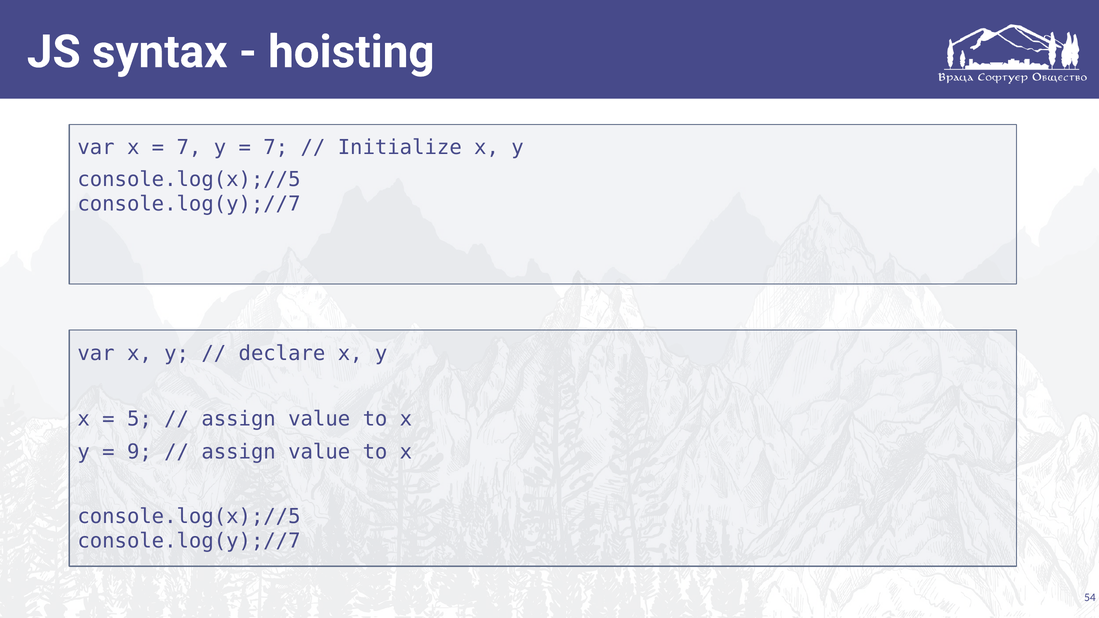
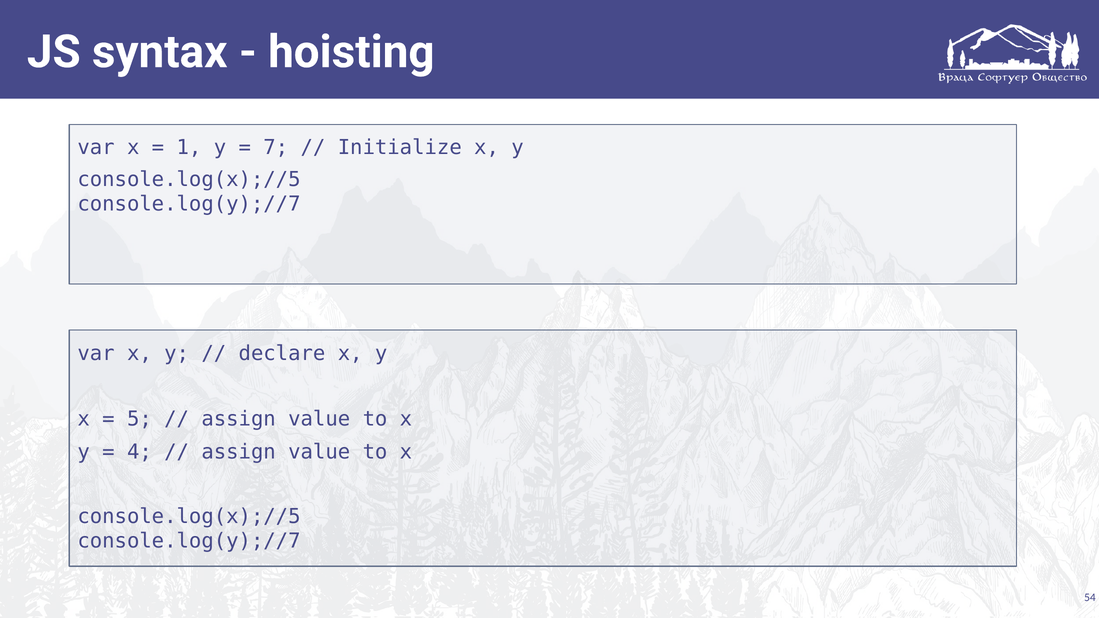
7 at (189, 148): 7 -> 1
9: 9 -> 4
